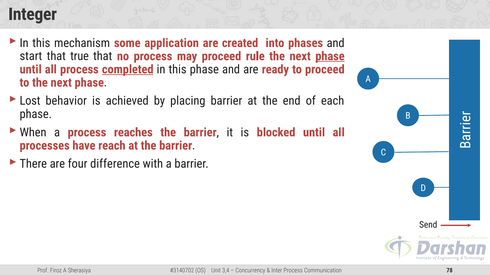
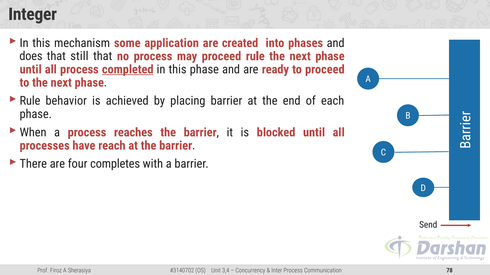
start: start -> does
true: true -> still
phase at (330, 56) underline: present -> none
Lost at (30, 101): Lost -> Rule
difference: difference -> completes
